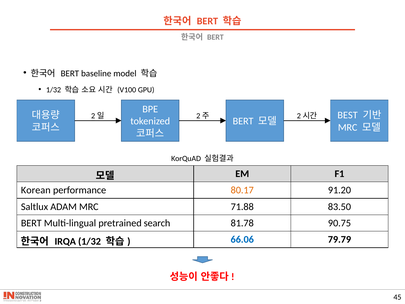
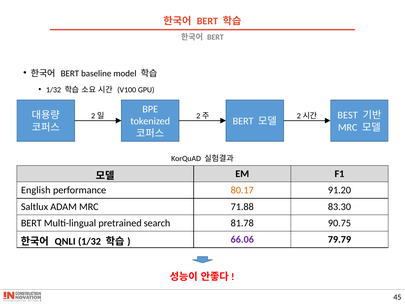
Korean: Korean -> English
83.50: 83.50 -> 83.30
IRQA: IRQA -> QNLI
66.06 colour: blue -> purple
